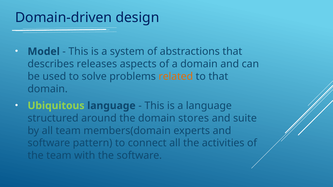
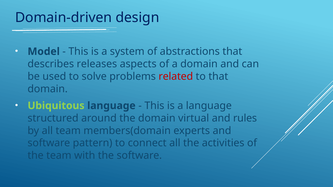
related colour: orange -> red
stores: stores -> virtual
suite: suite -> rules
